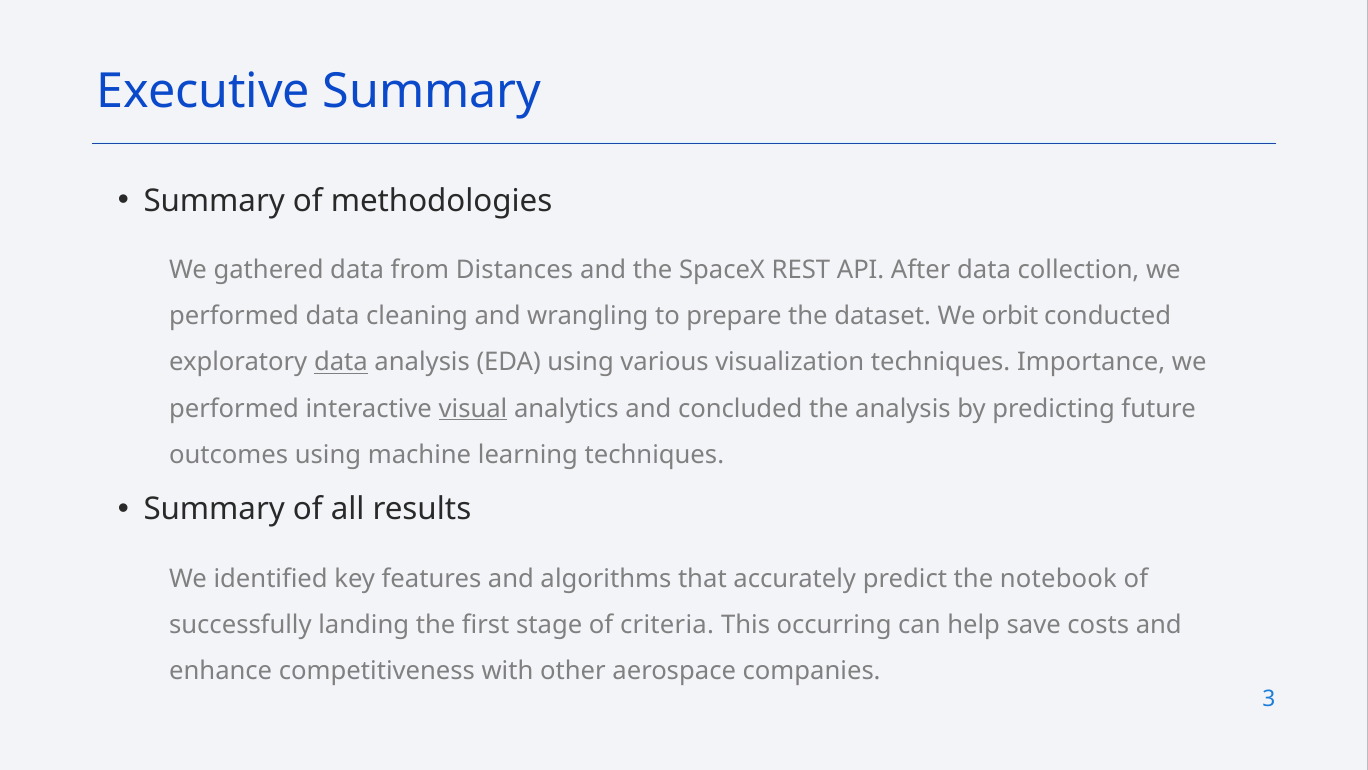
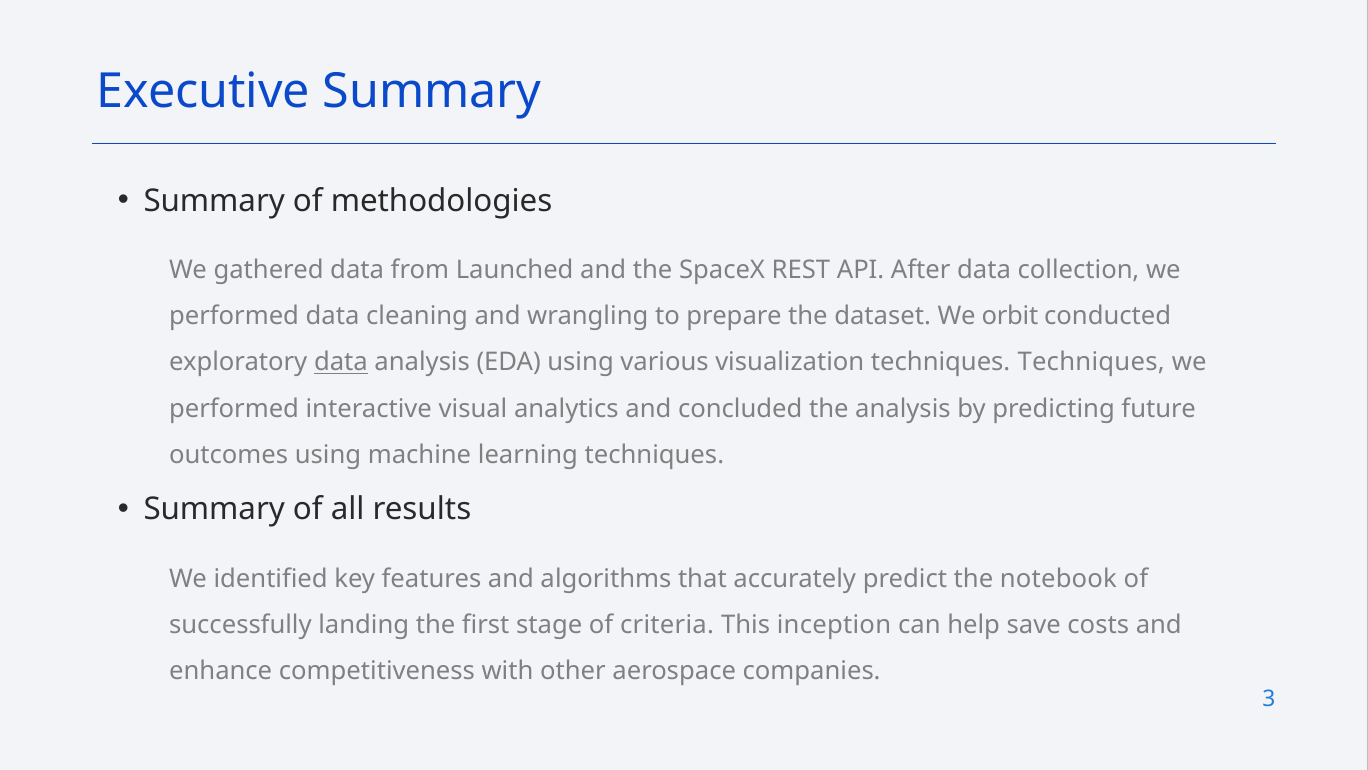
Distances: Distances -> Launched
techniques Importance: Importance -> Techniques
visual underline: present -> none
occurring: occurring -> inception
